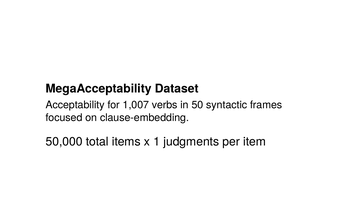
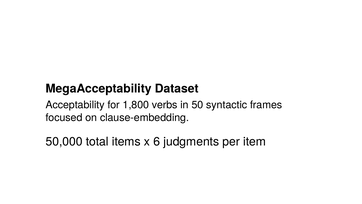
1,007: 1,007 -> 1,800
1: 1 -> 6
